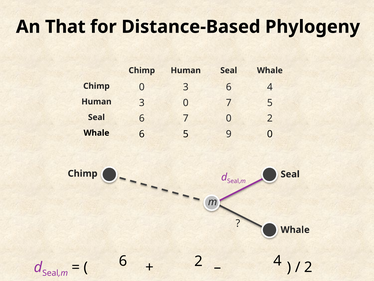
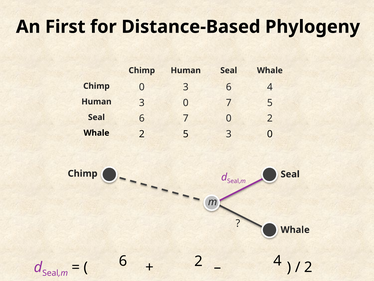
That: That -> First
Whale 6: 6 -> 2
5 9: 9 -> 3
